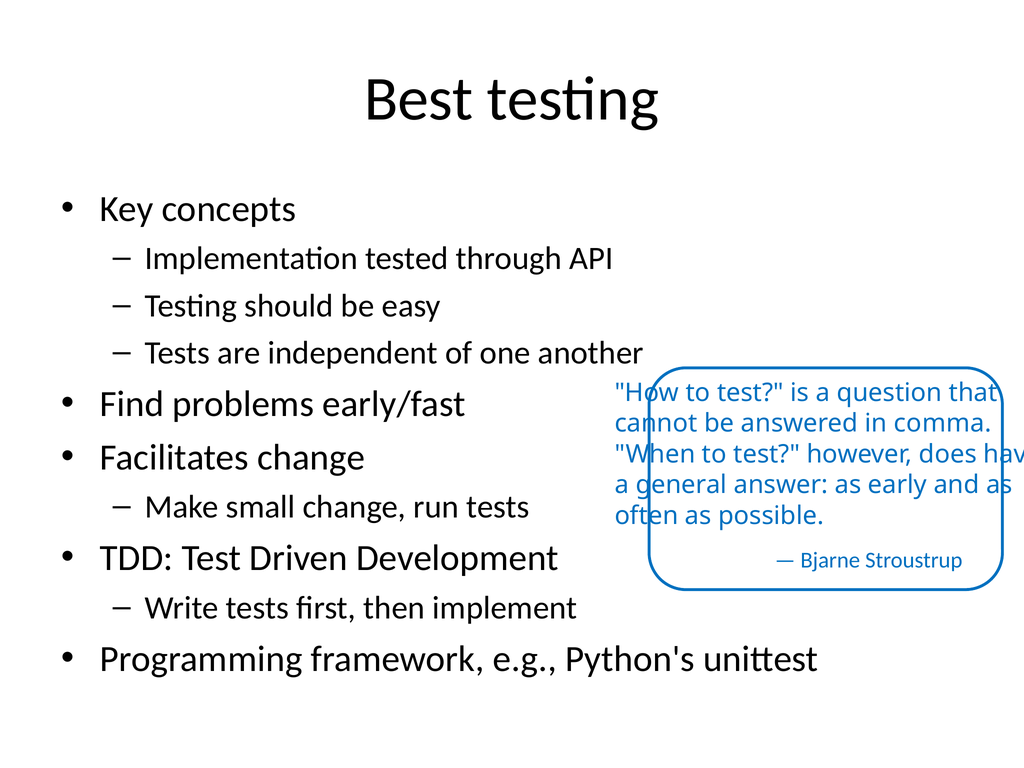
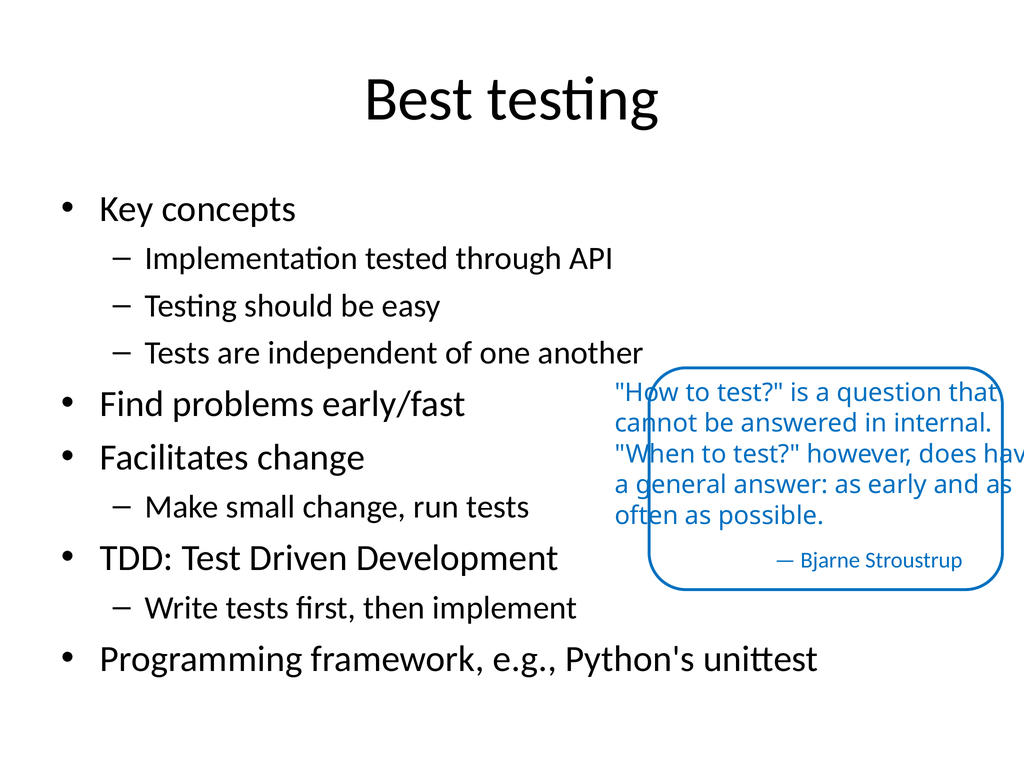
comma: comma -> internal
